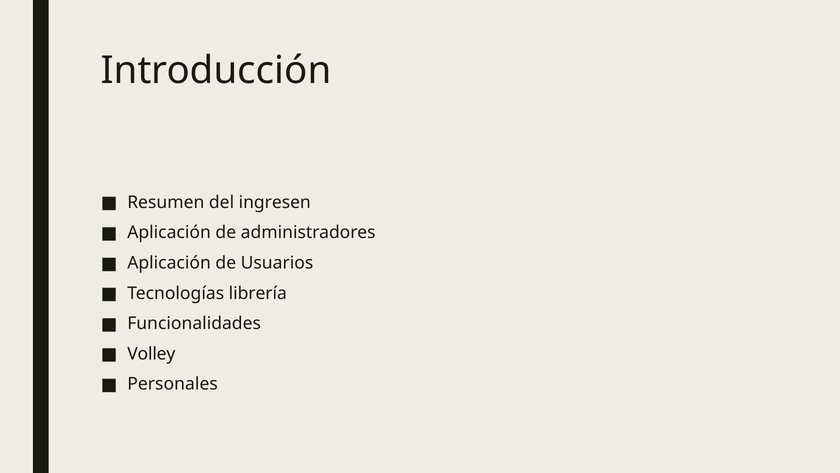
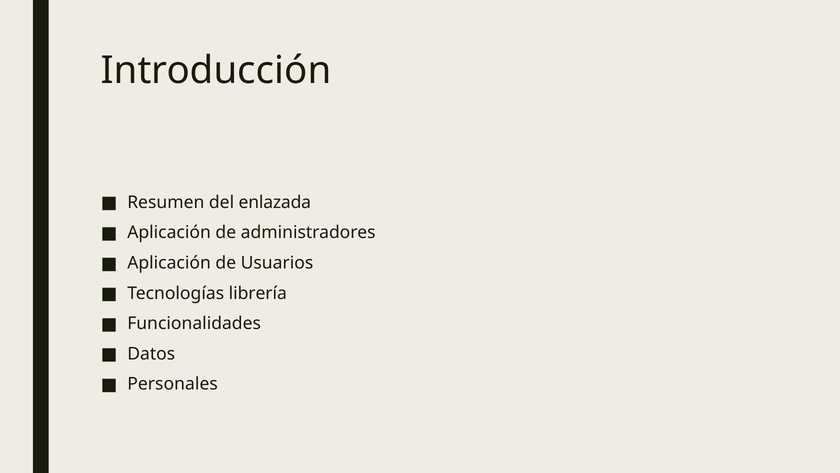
ingresen: ingresen -> enlazada
Volley: Volley -> Datos
